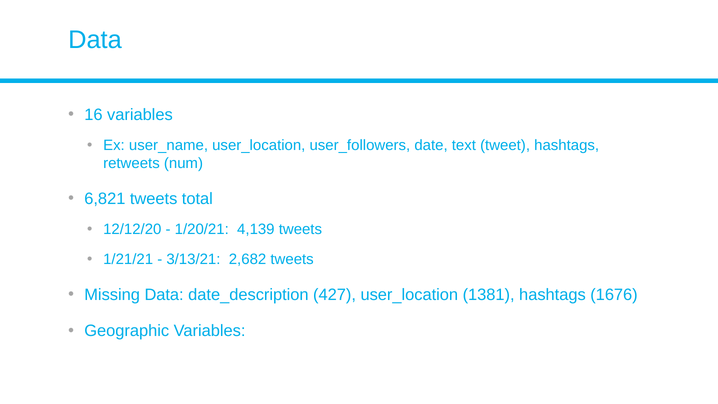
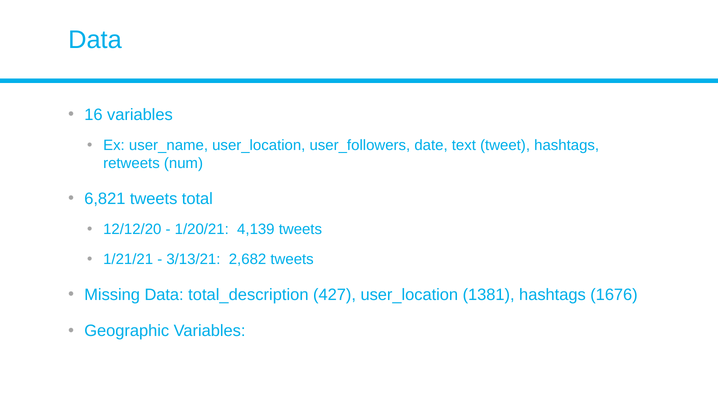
date_description: date_description -> total_description
